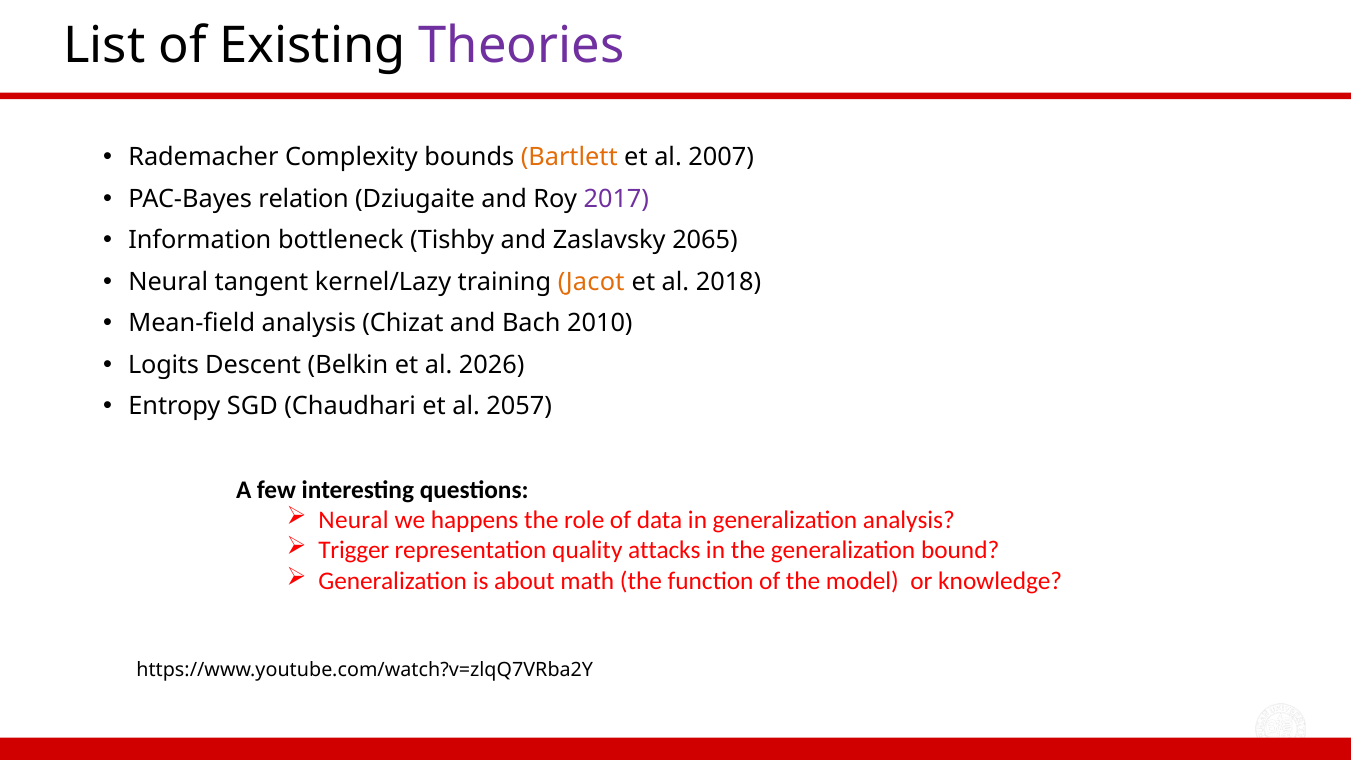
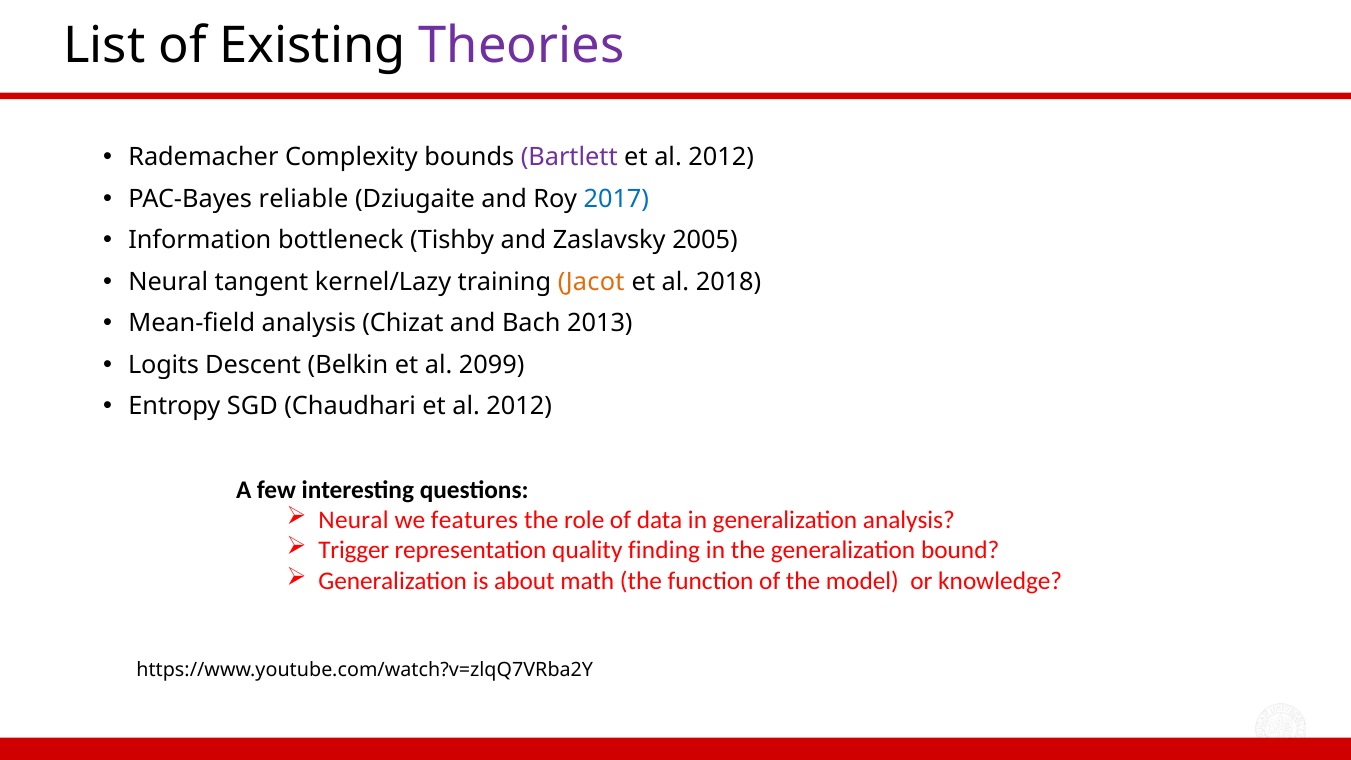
Bartlett colour: orange -> purple
2007 at (721, 157): 2007 -> 2012
relation: relation -> reliable
2017 colour: purple -> blue
2065: 2065 -> 2005
2010: 2010 -> 2013
2026: 2026 -> 2099
Chaudhari et al 2057: 2057 -> 2012
happens: happens -> features
attacks: attacks -> finding
